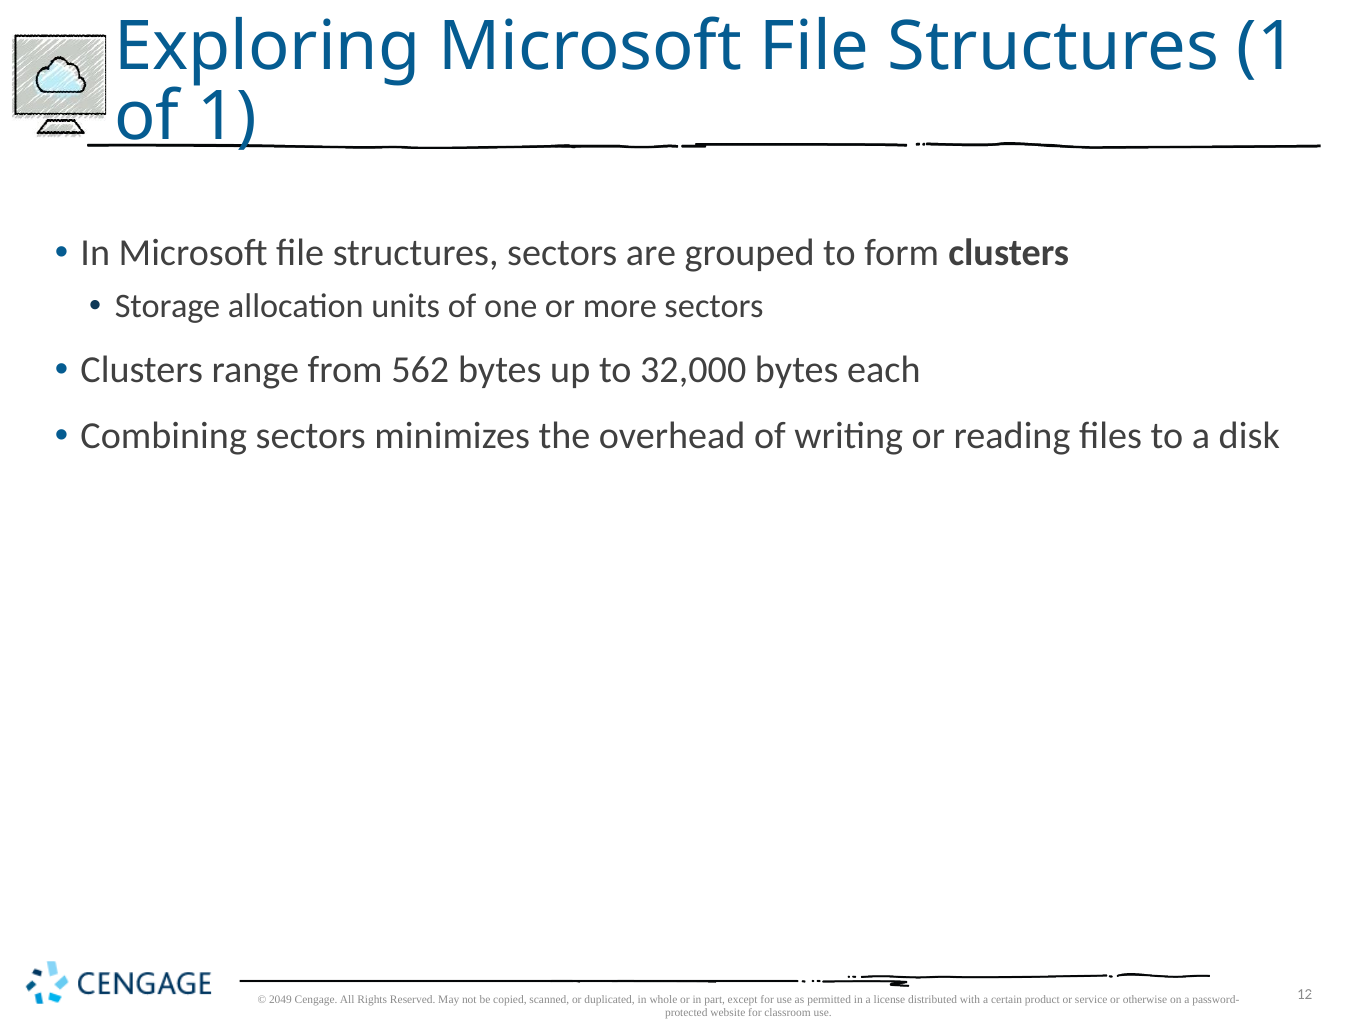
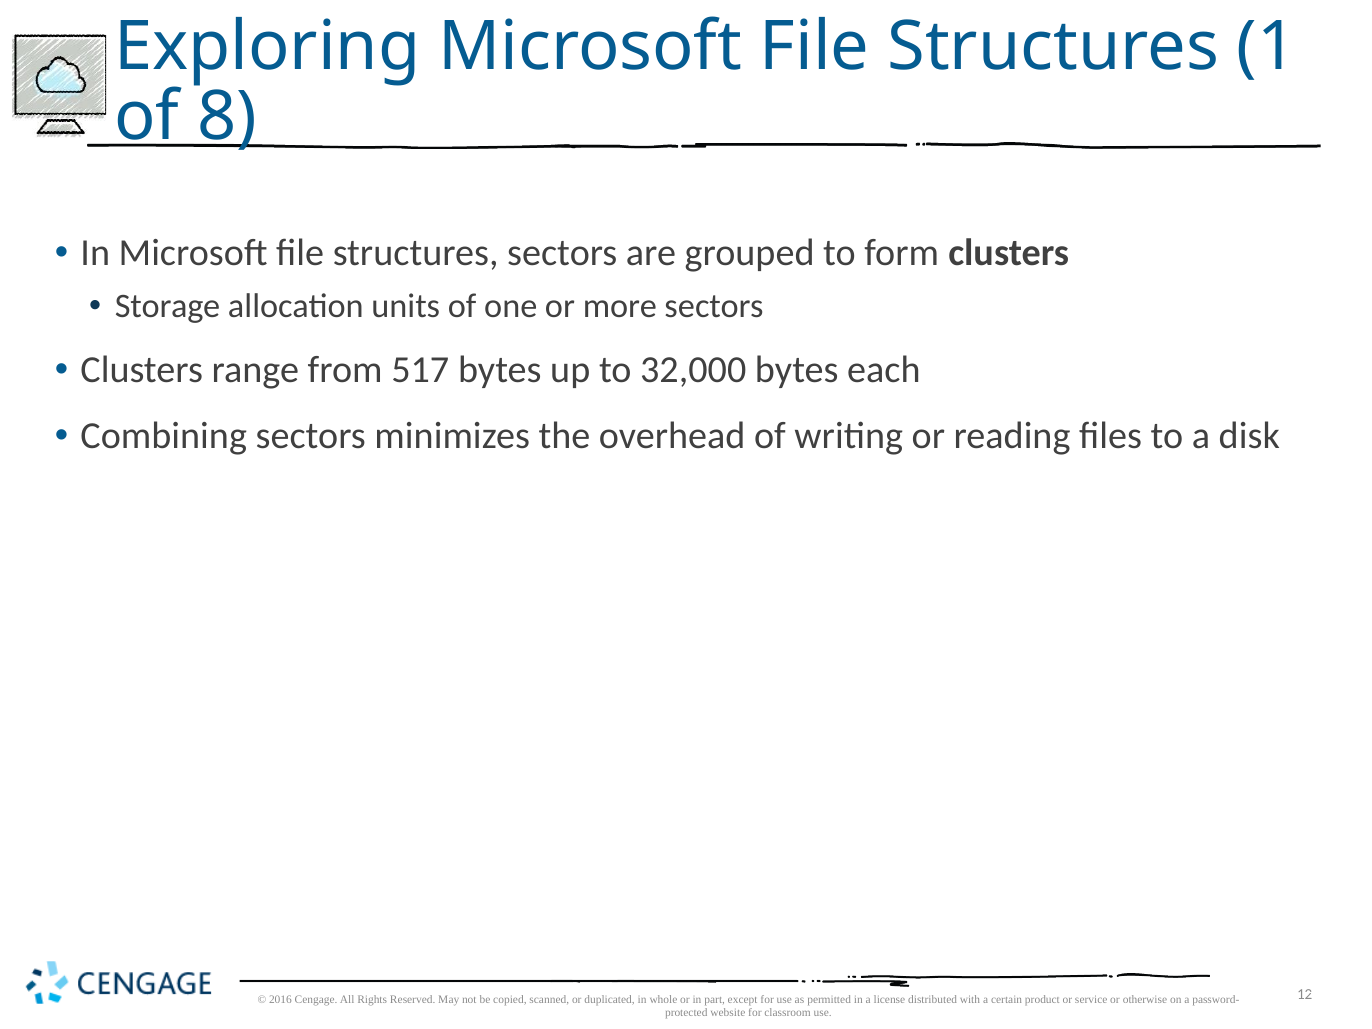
of 1: 1 -> 8
562: 562 -> 517
2049: 2049 -> 2016
